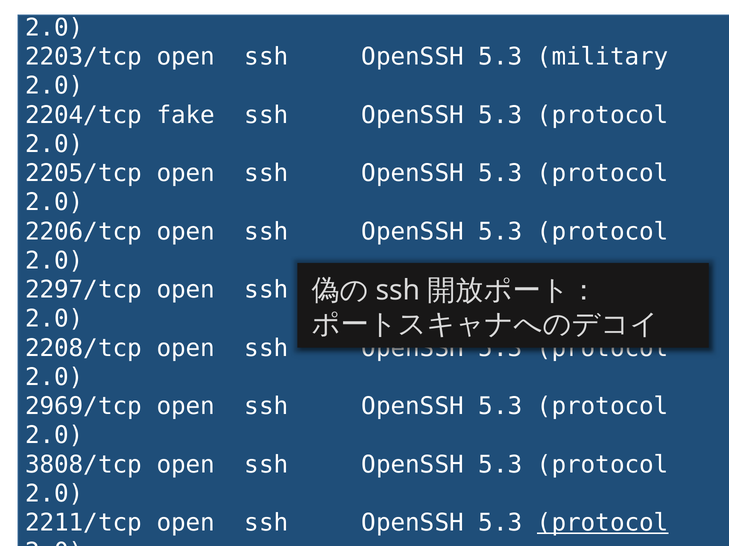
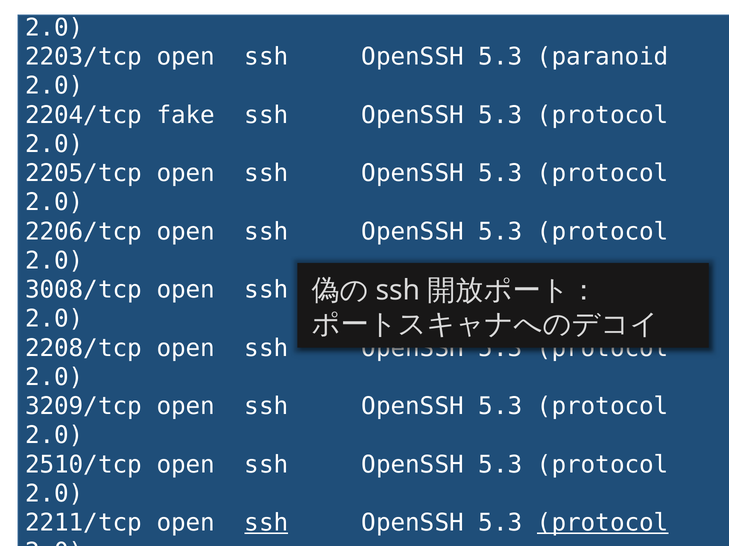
military: military -> paranoid
2297/tcp: 2297/tcp -> 3008/tcp
2969/tcp: 2969/tcp -> 3209/tcp
3808/tcp: 3808/tcp -> 2510/tcp
ssh at (266, 523) underline: none -> present
